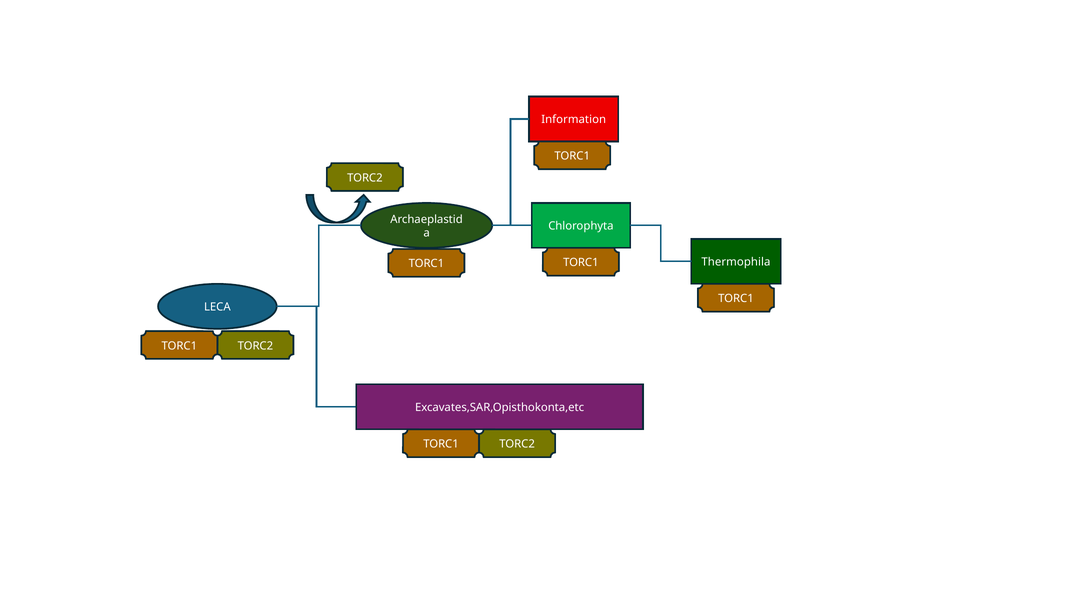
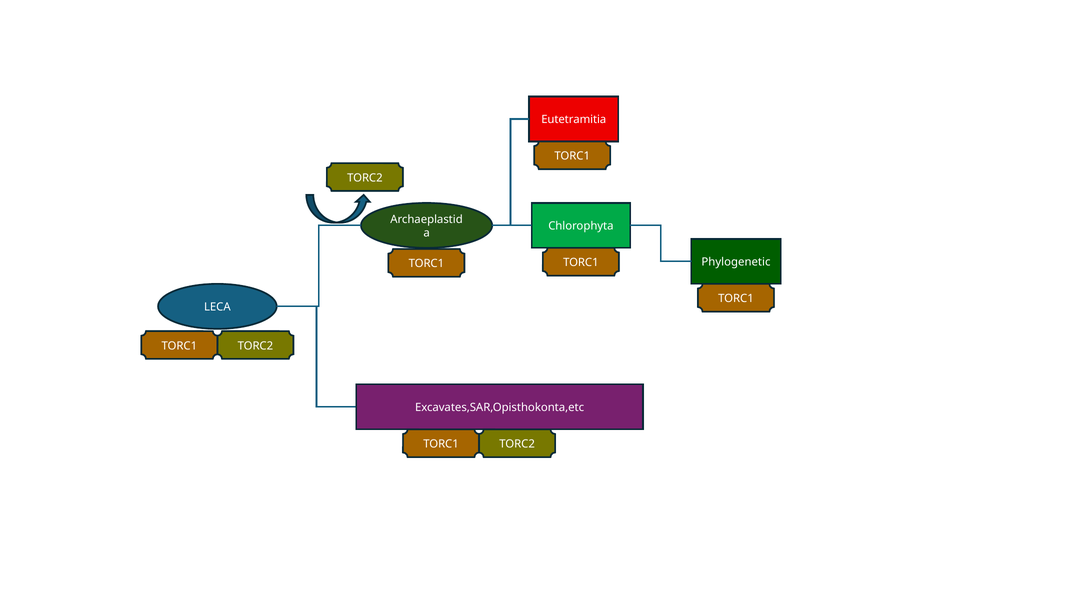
Information: Information -> Eutetramitia
Thermophila: Thermophila -> Phylogenetic
